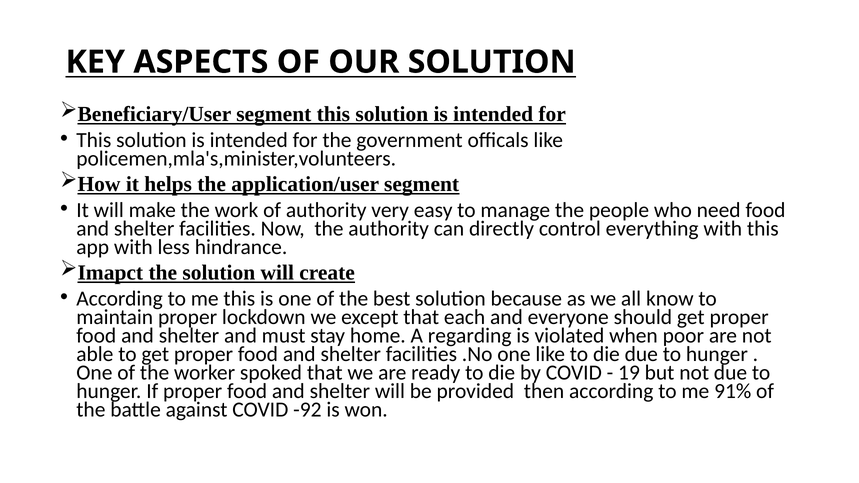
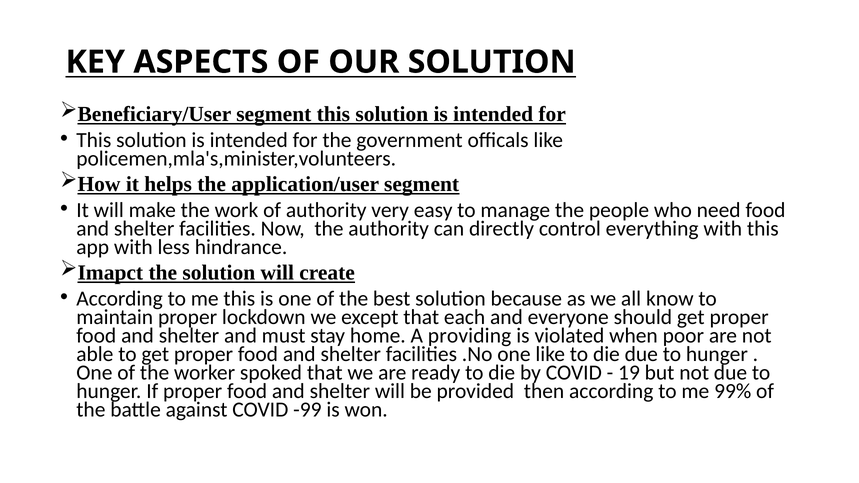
regarding: regarding -> providing
91%: 91% -> 99%
-92: -92 -> -99
